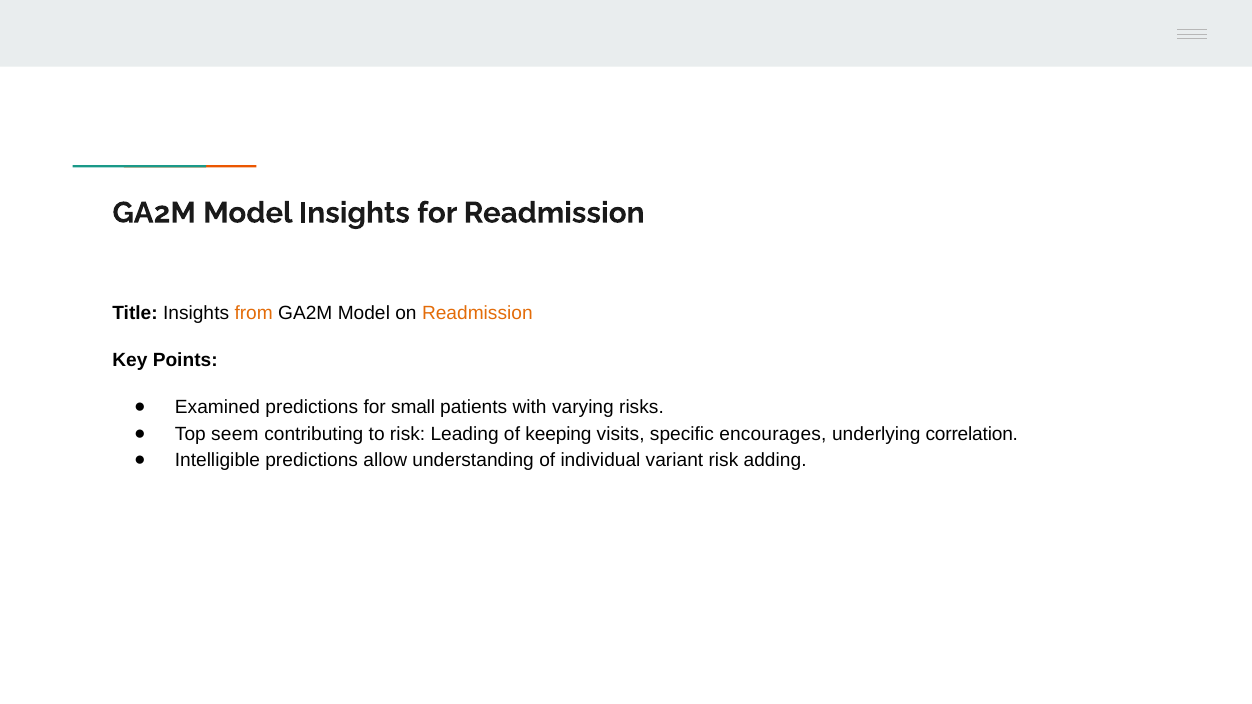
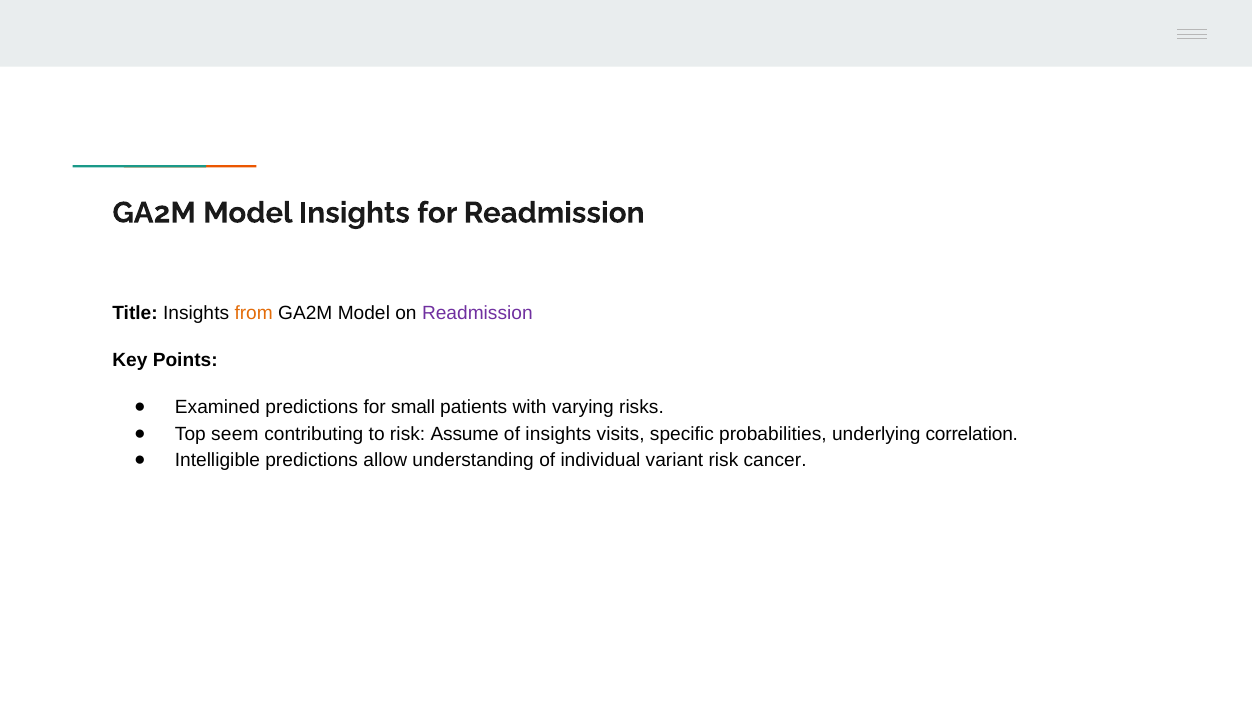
Readmission at (477, 313) colour: orange -> purple
Leading: Leading -> Assume
of keeping: keeping -> insights
encourages: encourages -> probabilities
adding: adding -> cancer
